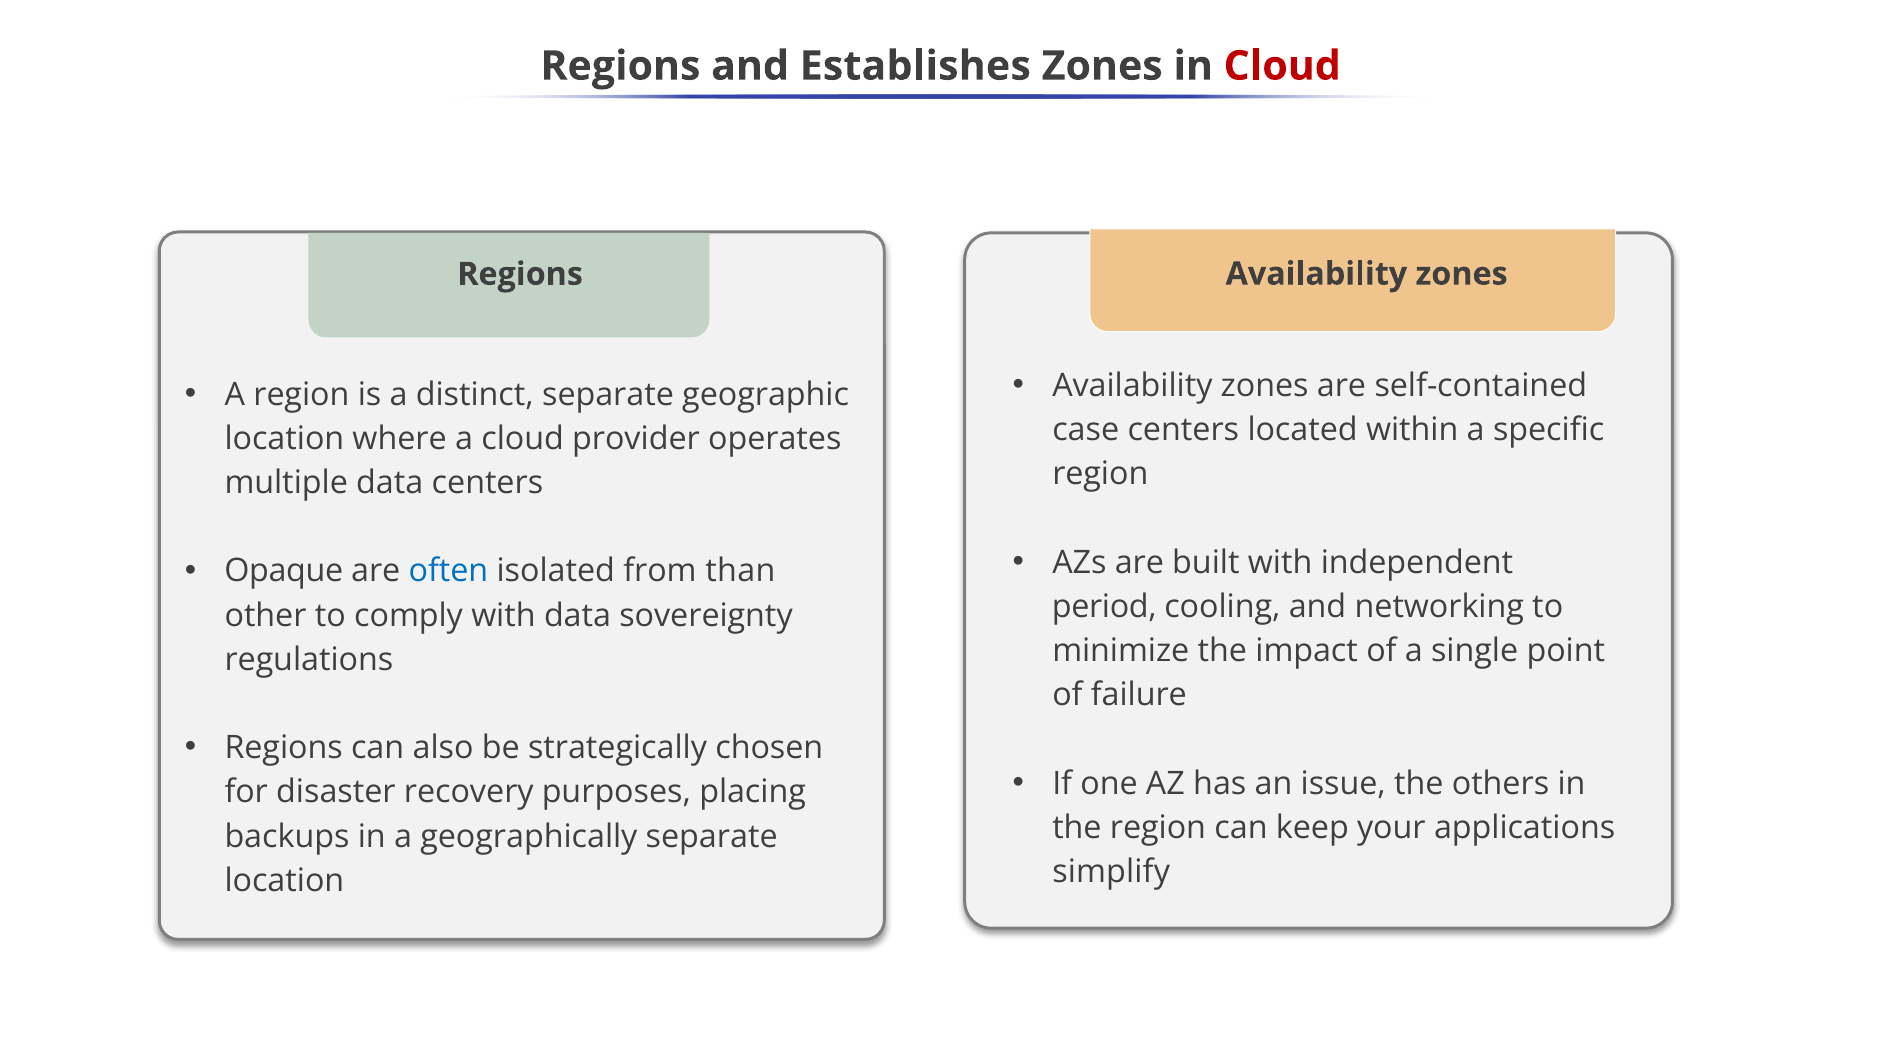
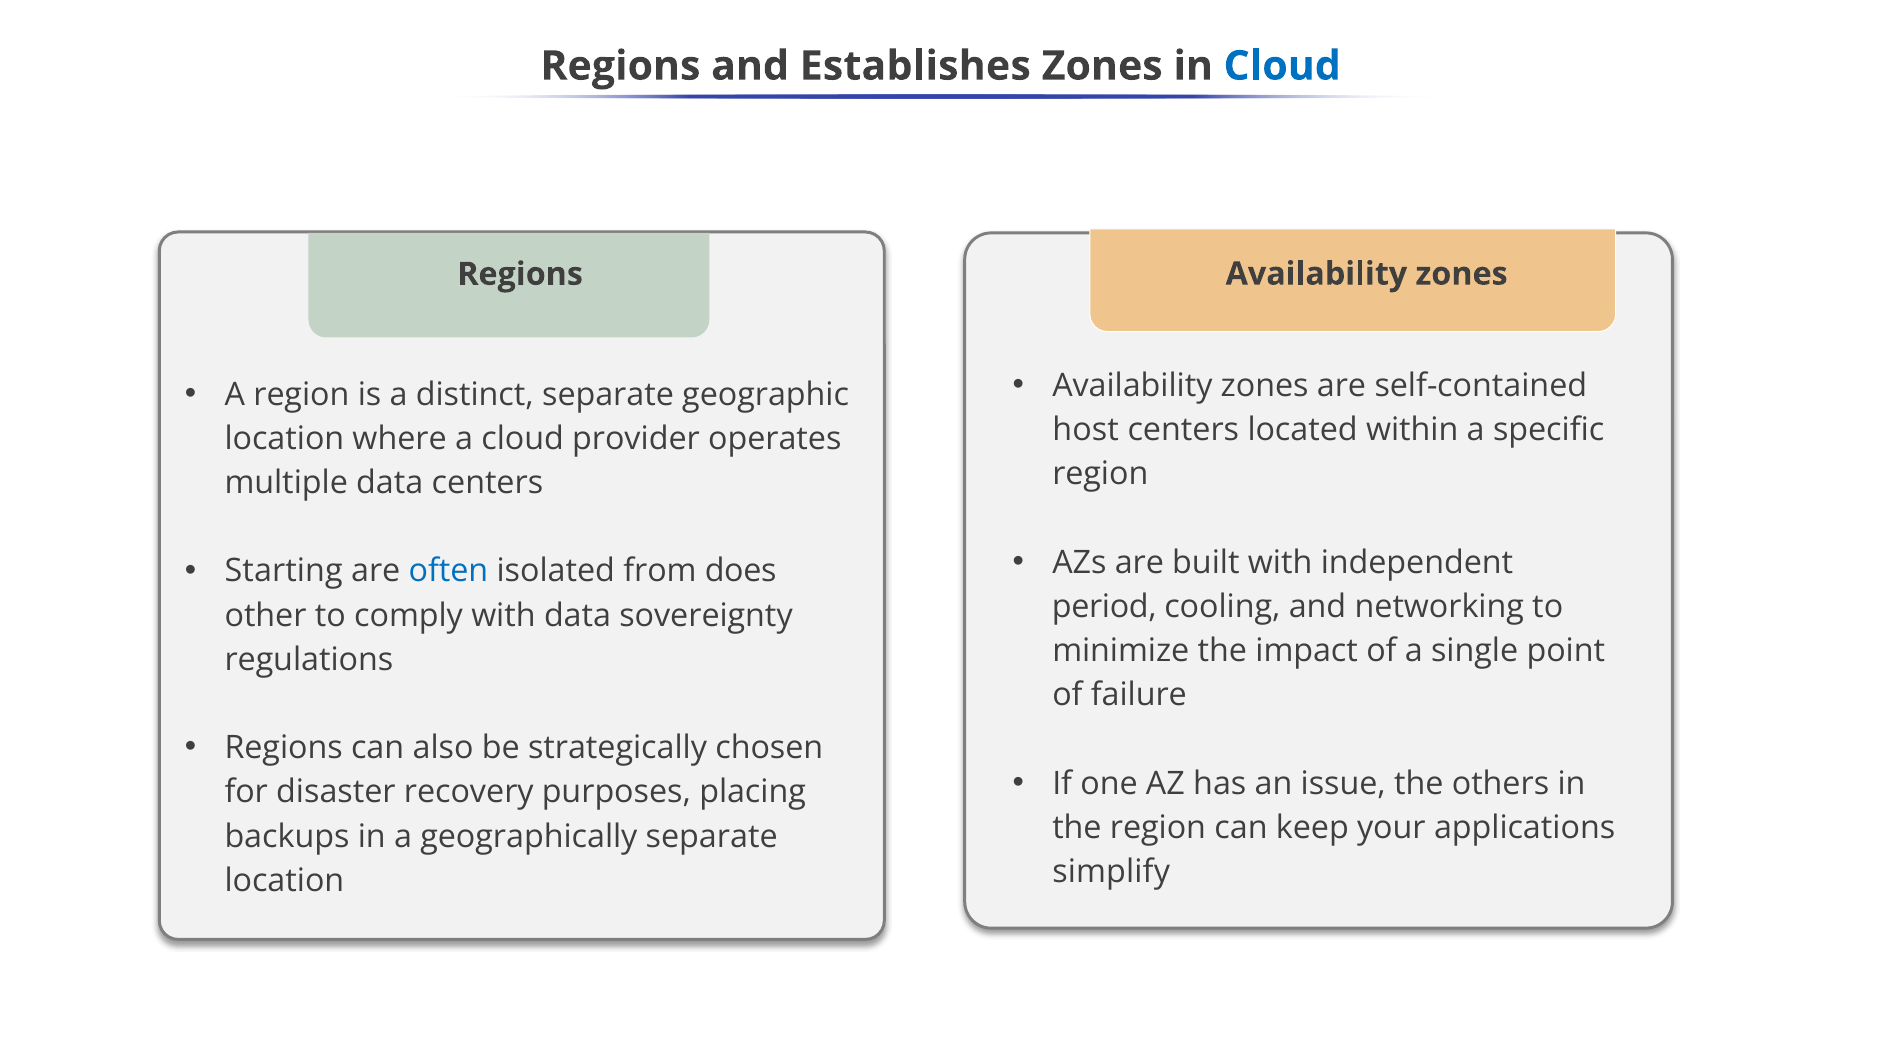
Cloud at (1282, 66) colour: red -> blue
case: case -> host
Opaque: Opaque -> Starting
than: than -> does
